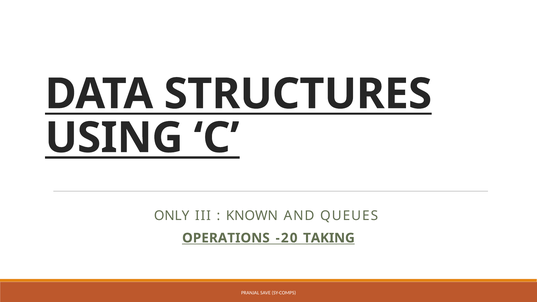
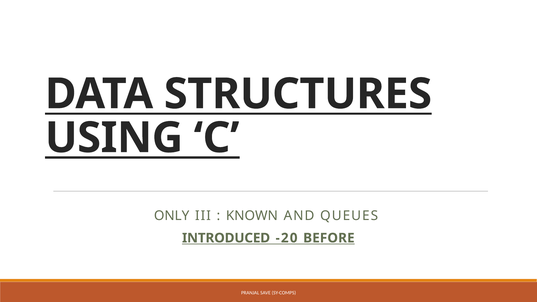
OPERATIONS: OPERATIONS -> INTRODUCED
TAKING: TAKING -> BEFORE
